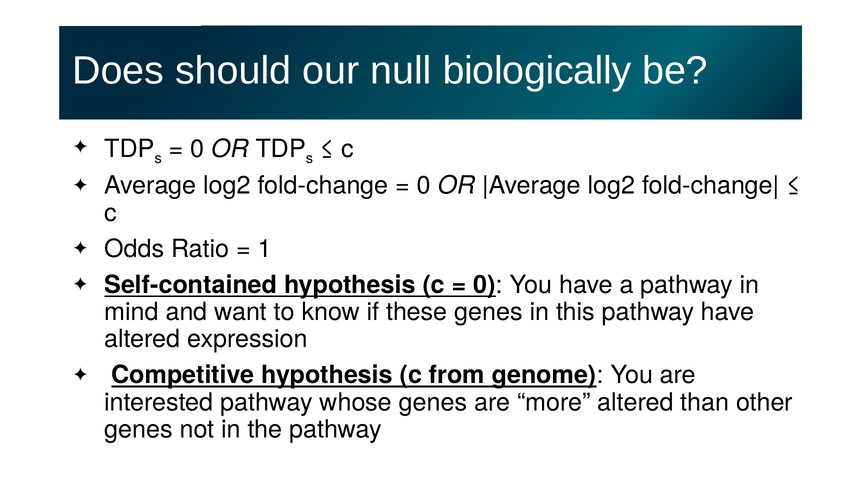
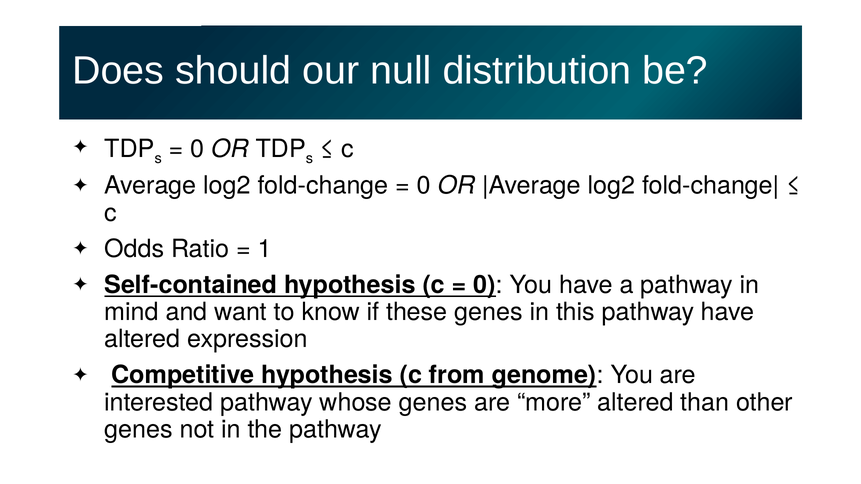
biologically: biologically -> distribution
